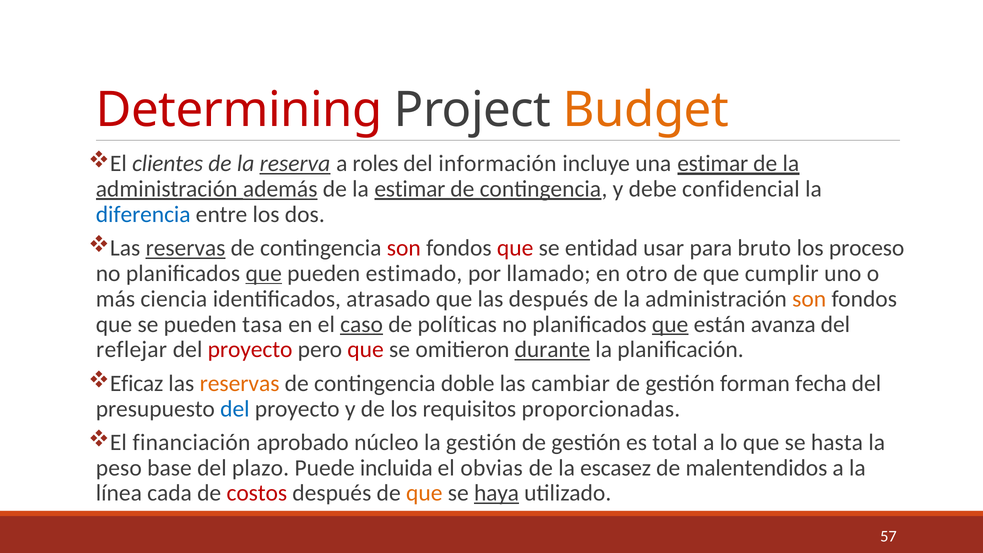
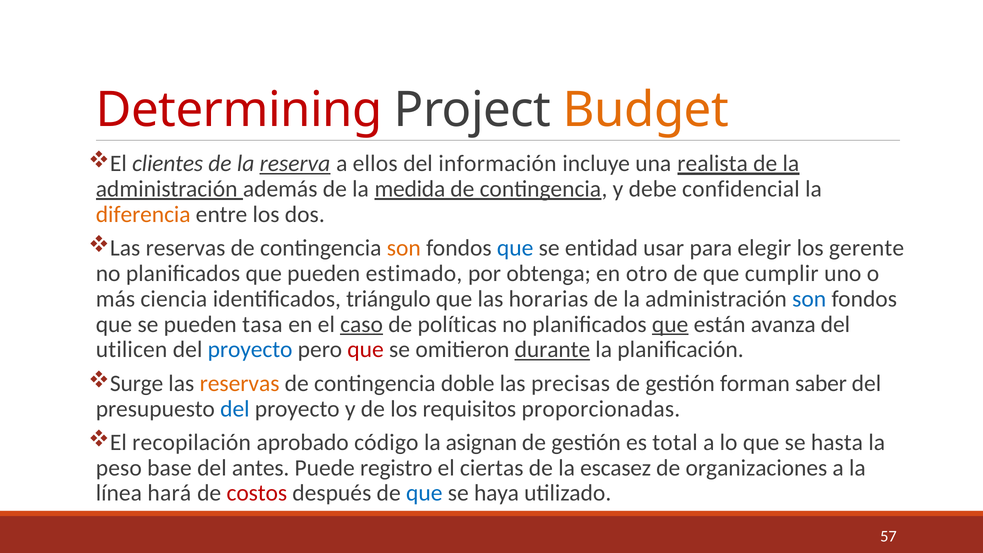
roles: roles -> ellos
una estimar: estimar -> realista
además underline: present -> none
la estimar: estimar -> medida
diferencia colour: blue -> orange
reservas at (186, 248) underline: present -> none
son at (404, 248) colour: red -> orange
que at (515, 248) colour: red -> blue
bruto: bruto -> elegir
proceso: proceso -> gerente
que at (264, 273) underline: present -> none
llamado: llamado -> obtenga
atrasado: atrasado -> triángulo
las después: después -> horarias
son at (809, 299) colour: orange -> blue
reflejar: reflejar -> utilicen
proyecto at (250, 350) colour: red -> blue
Eficaz: Eficaz -> Surge
cambiar: cambiar -> precisas
fecha: fecha -> saber
financiación: financiación -> recopilación
núcleo: núcleo -> código
la gestión: gestión -> asignan
plazo: plazo -> antes
incluida: incluida -> registro
obvias: obvias -> ciertas
malentendidos: malentendidos -> organizaciones
cada: cada -> hará
que at (424, 493) colour: orange -> blue
haya underline: present -> none
